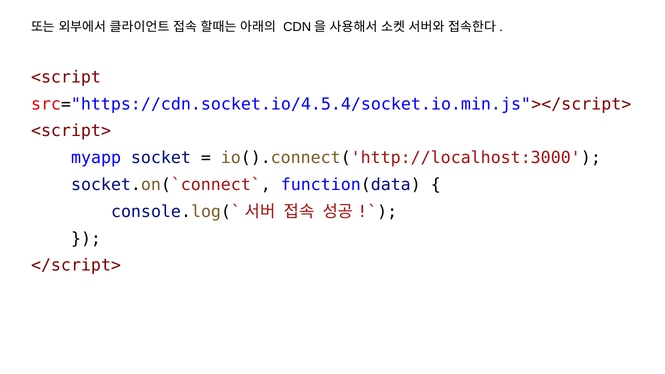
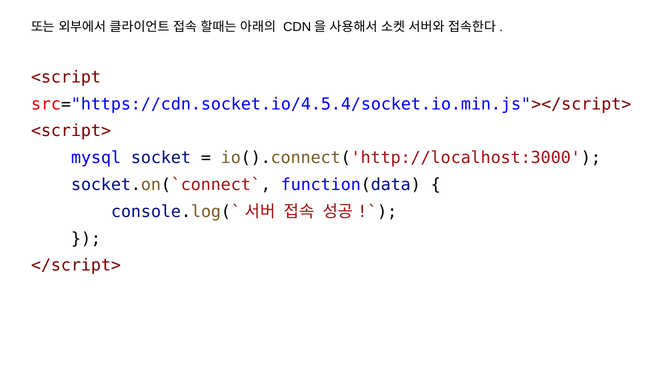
myapp: myapp -> mysql
